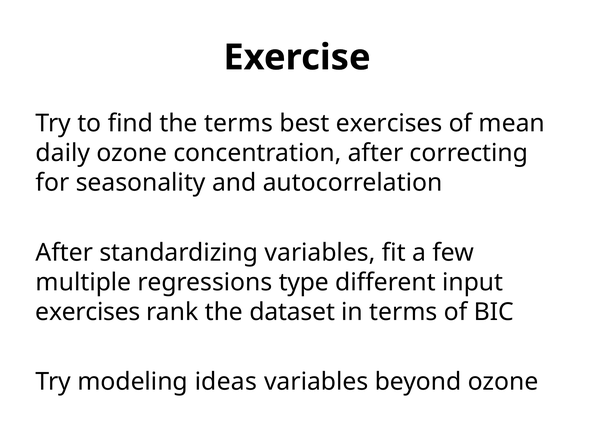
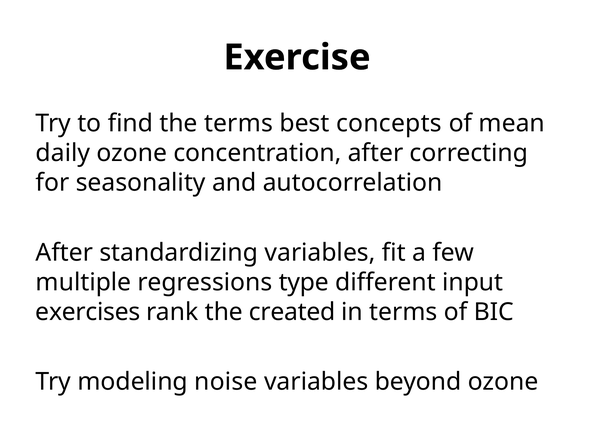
best exercises: exercises -> concepts
dataset: dataset -> created
ideas: ideas -> noise
